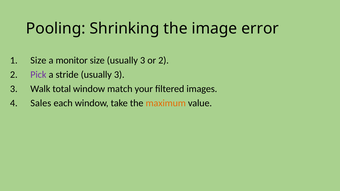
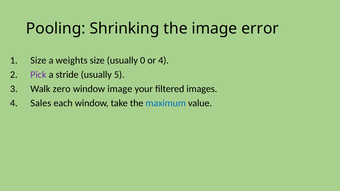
monitor: monitor -> weights
size usually 3: 3 -> 0
or 2: 2 -> 4
stride usually 3: 3 -> 5
total: total -> zero
window match: match -> image
maximum colour: orange -> blue
